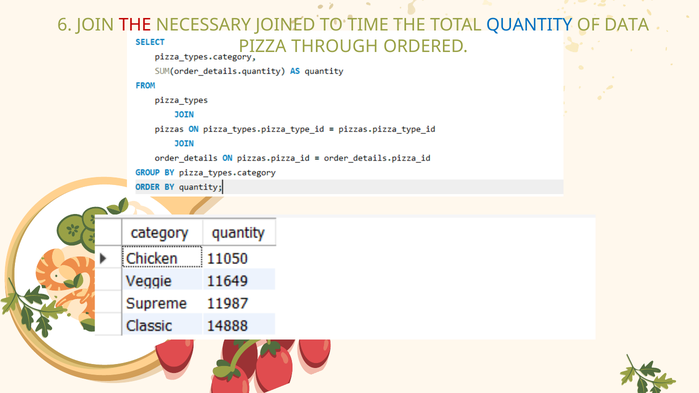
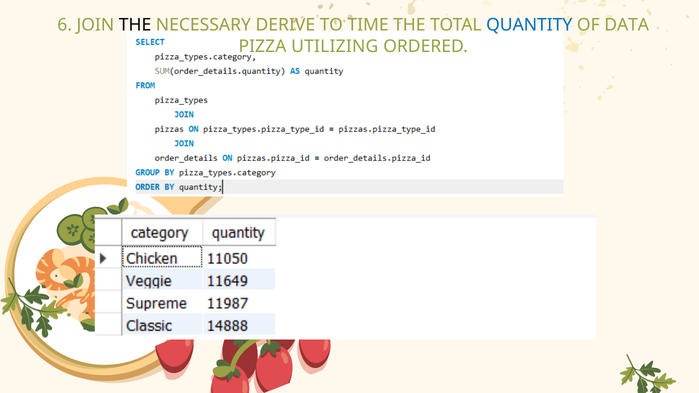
THE at (135, 25) colour: red -> black
JOINED: JOINED -> DERIVE
THROUGH: THROUGH -> UTILIZING
